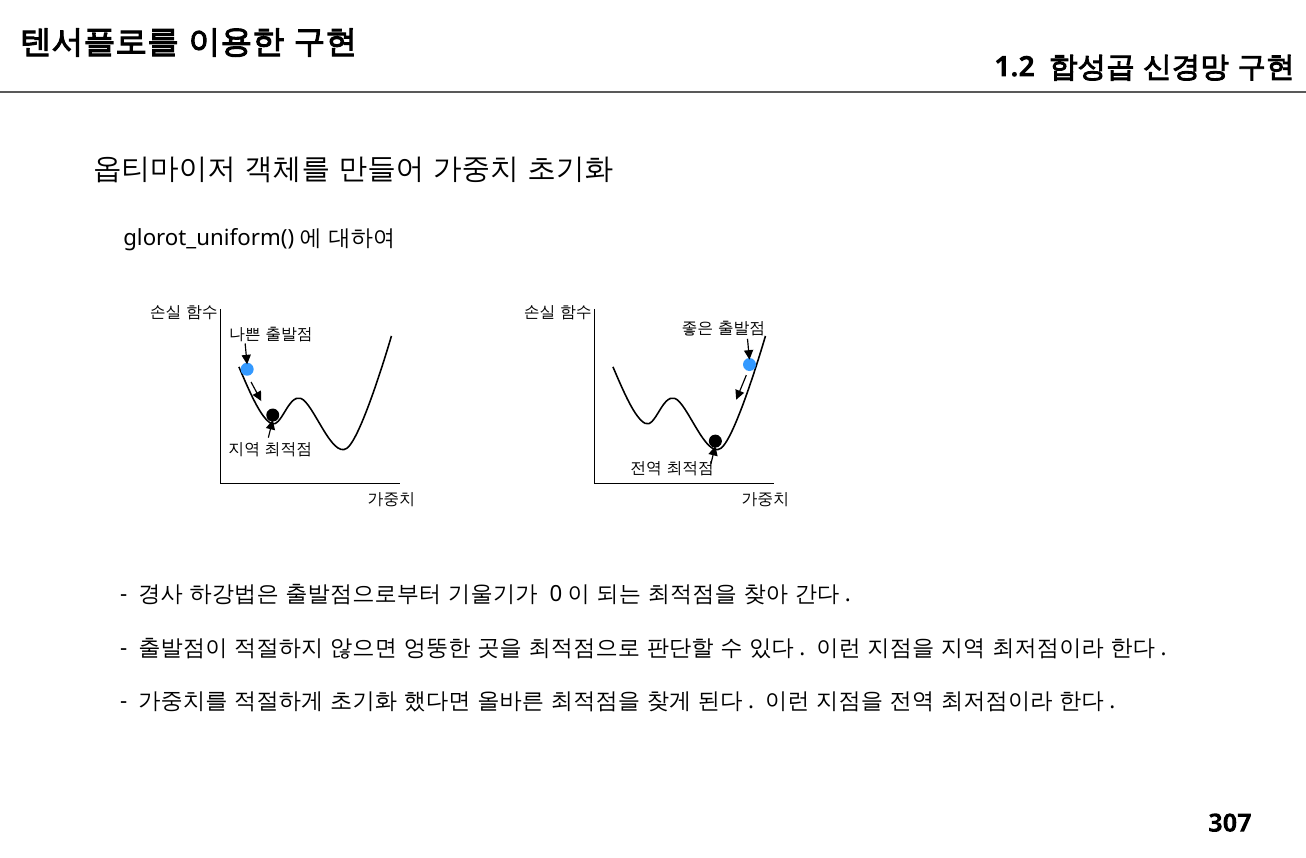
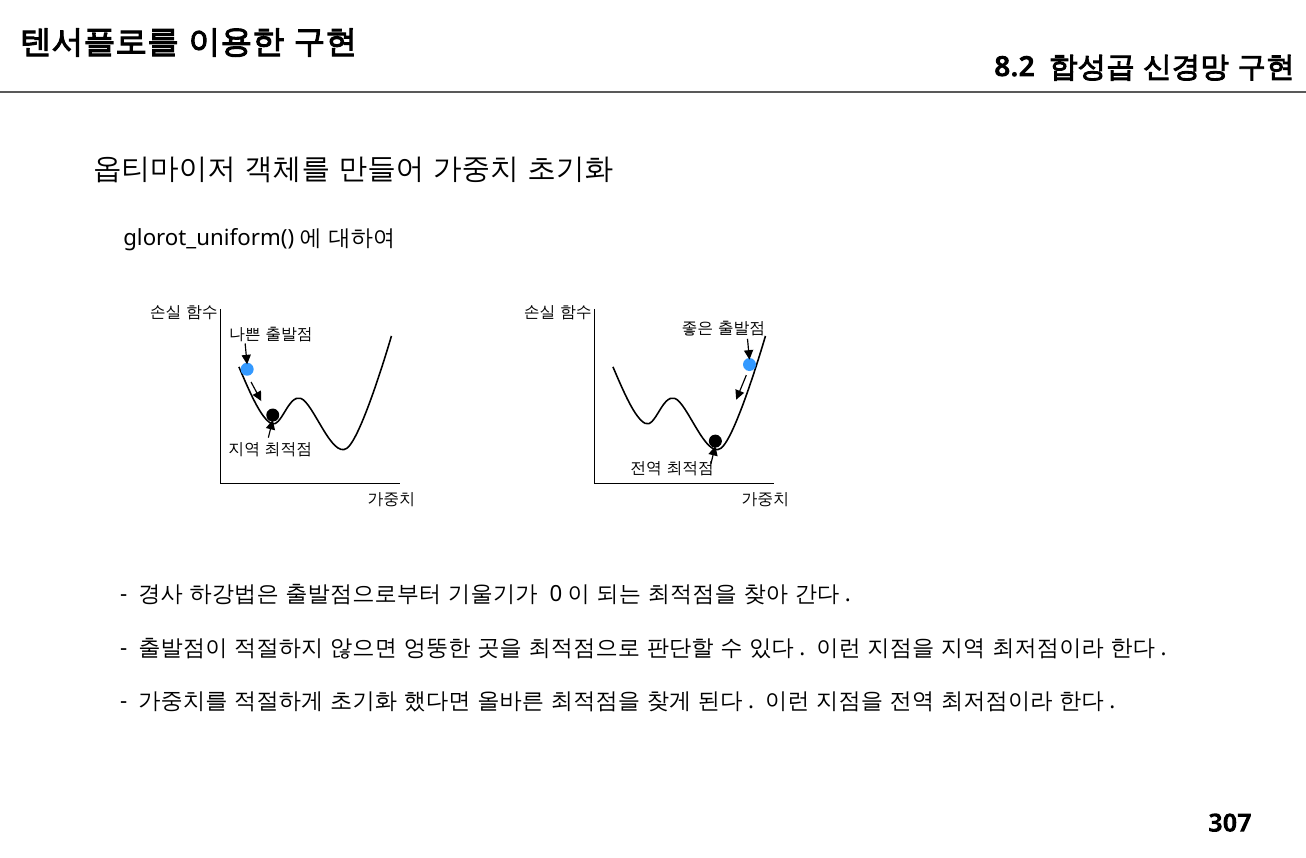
1.2: 1.2 -> 8.2
